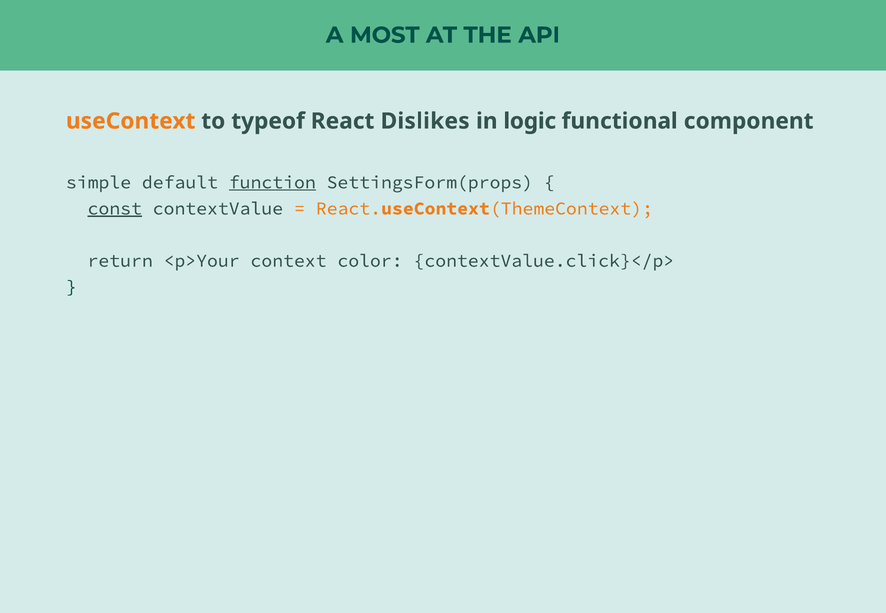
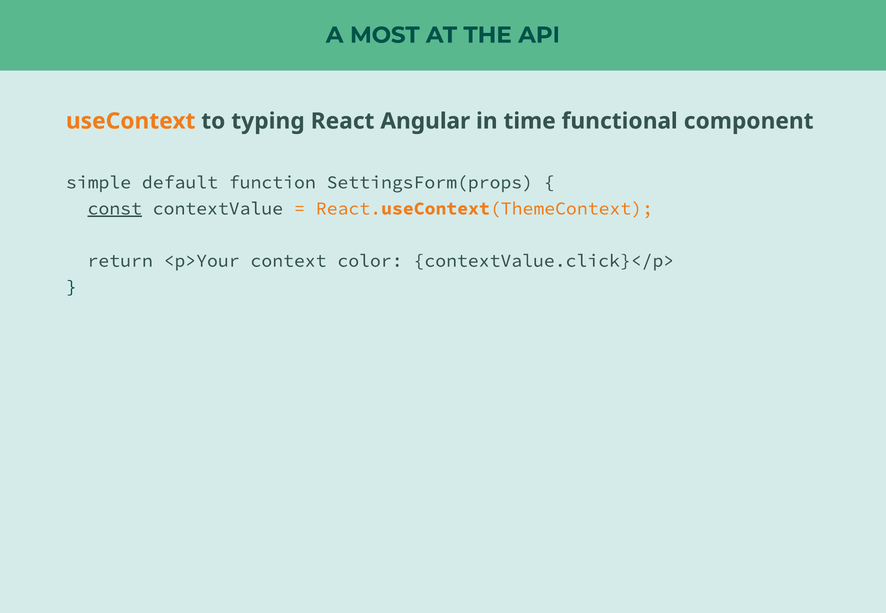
typeof: typeof -> typing
Dislikes: Dislikes -> Angular
logic: logic -> time
function underline: present -> none
